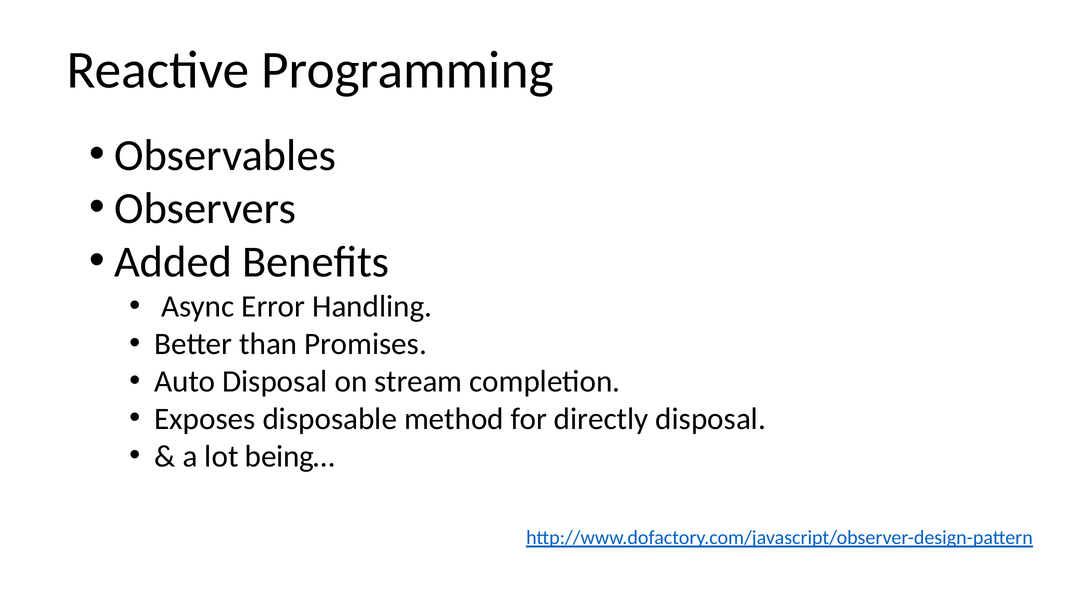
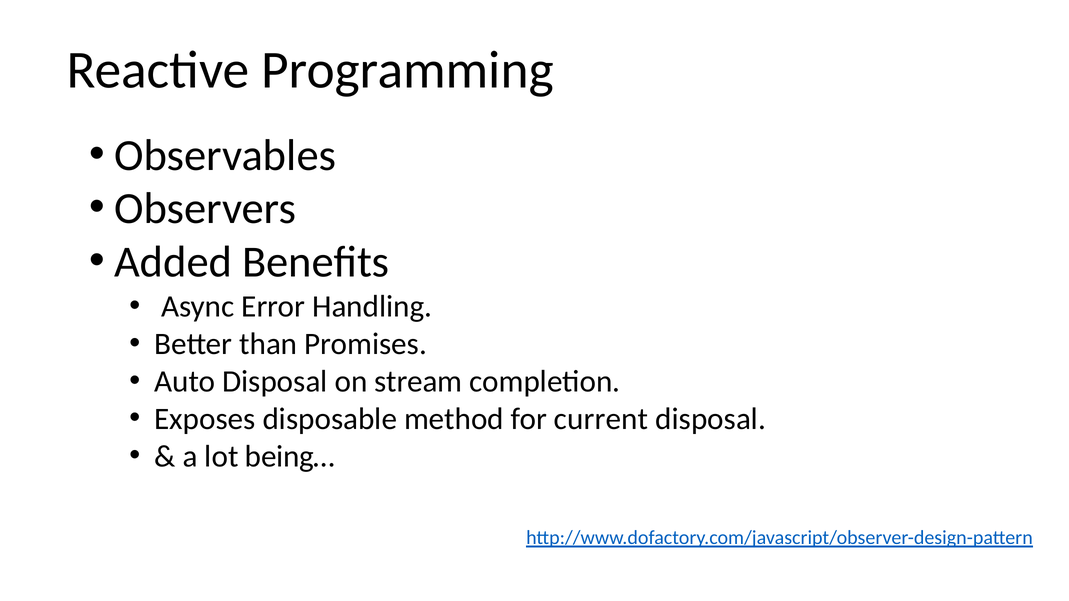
directly: directly -> current
